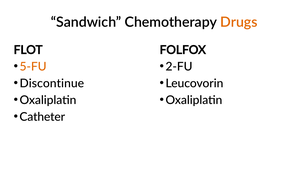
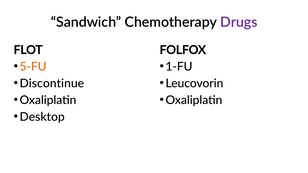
Drugs colour: orange -> purple
2-FU: 2-FU -> 1-FU
Catheter: Catheter -> Desktop
